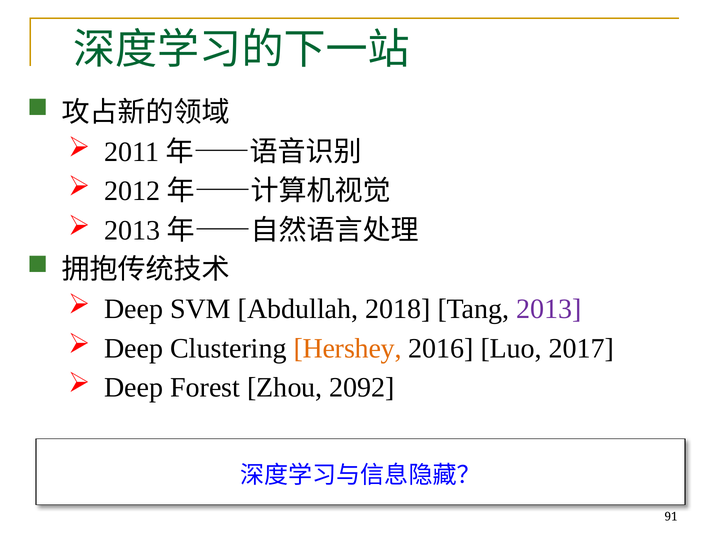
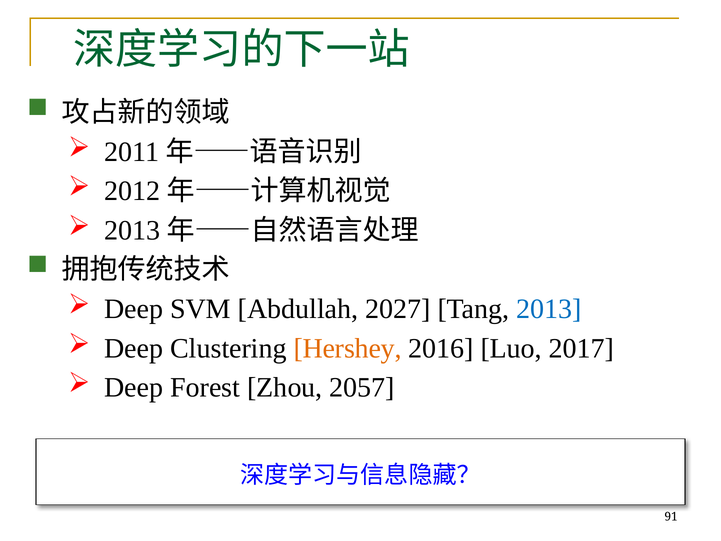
2018: 2018 -> 2027
2013 at (549, 309) colour: purple -> blue
2092: 2092 -> 2057
